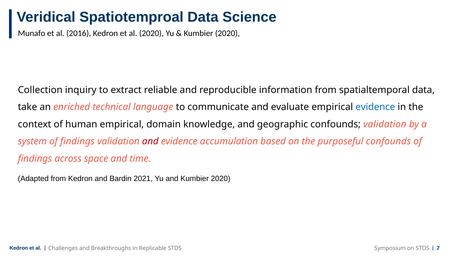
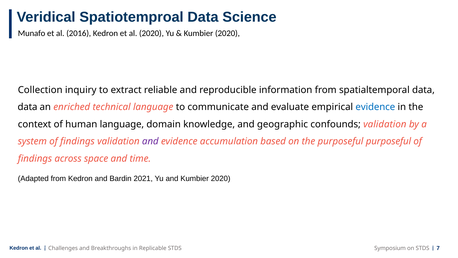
take at (27, 107): take -> data
human empirical: empirical -> language
and at (150, 141) colour: red -> purple
purposeful confounds: confounds -> purposeful
